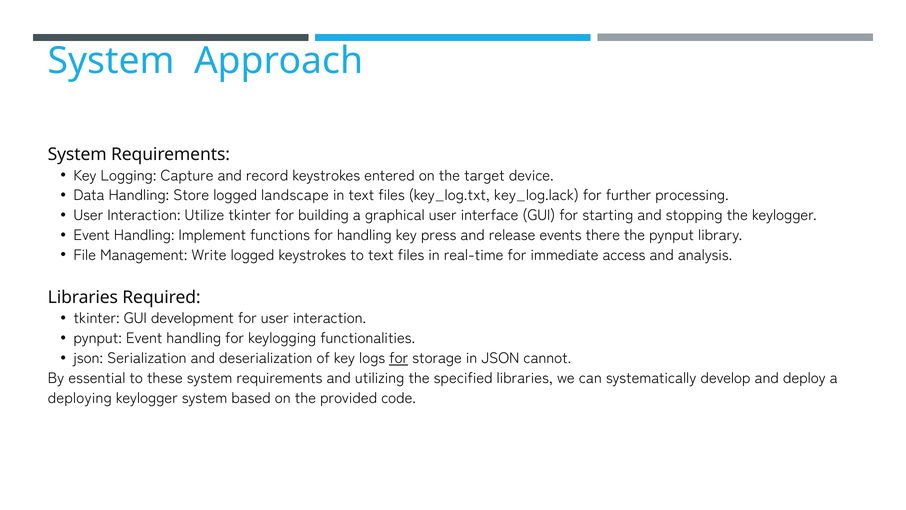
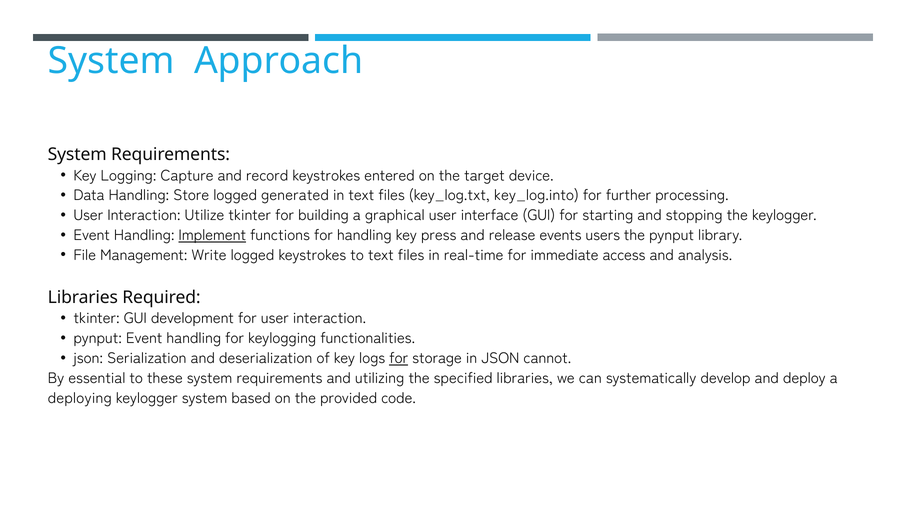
landscape: landscape -> generated
key_log.lack: key_log.lack -> key_log.into
Implement underline: none -> present
there: there -> users
